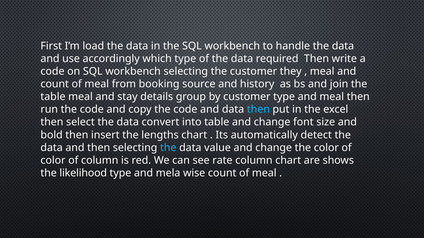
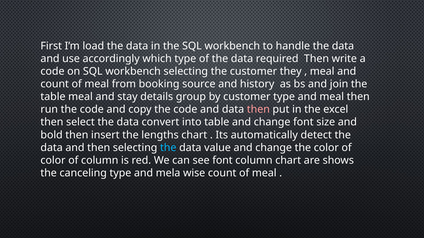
then at (258, 110) colour: light blue -> pink
see rate: rate -> font
likelihood: likelihood -> canceling
